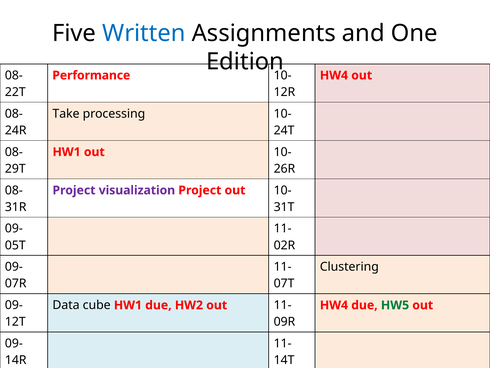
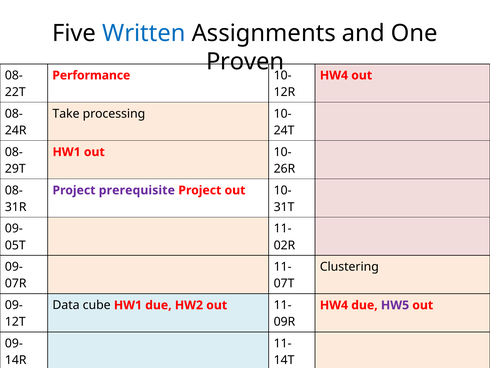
Edition: Edition -> Proven
visualization: visualization -> prerequisite
HW5 at (395, 305) colour: green -> purple
